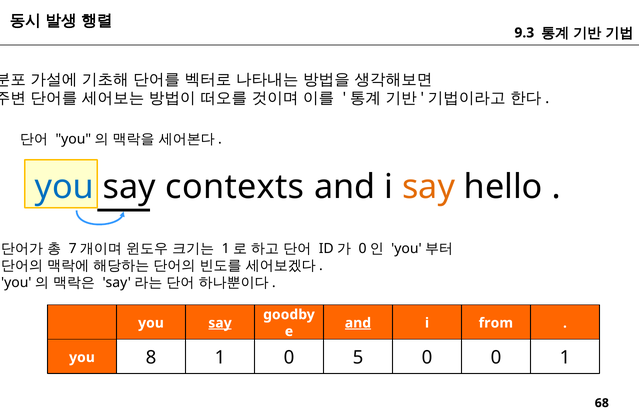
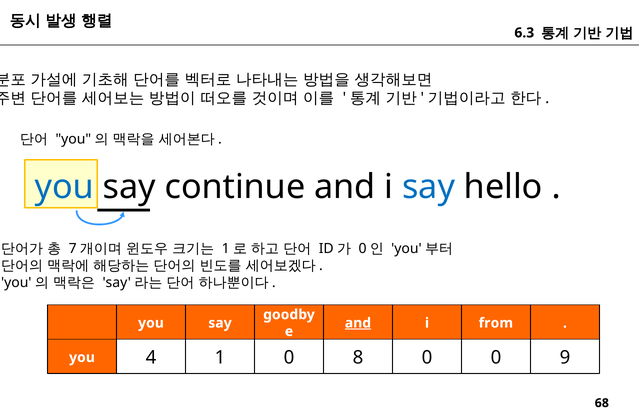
9.3: 9.3 -> 6.3
contexts: contexts -> continue
say at (429, 187) colour: orange -> blue
say at (220, 323) underline: present -> none
8: 8 -> 4
5: 5 -> 8
0 1: 1 -> 9
